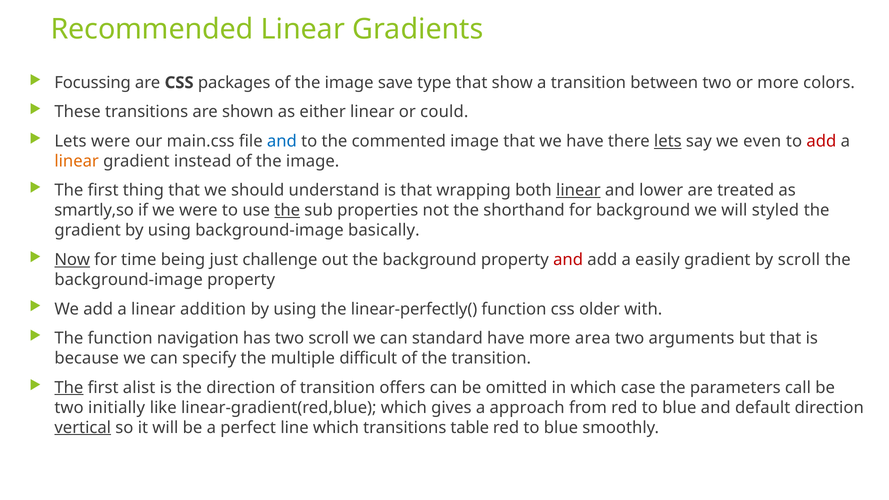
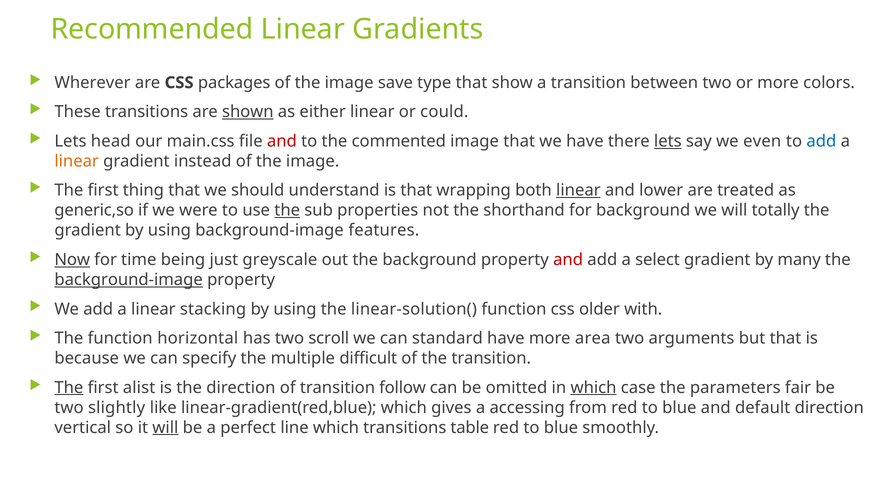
Focussing: Focussing -> Wherever
shown underline: none -> present
Lets were: were -> head
and at (282, 141) colour: blue -> red
add at (821, 141) colour: red -> blue
smartly,so: smartly,so -> generic,so
styled: styled -> totally
basically: basically -> features
challenge: challenge -> greyscale
easily: easily -> select
by scroll: scroll -> many
background-image at (129, 280) underline: none -> present
addition: addition -> stacking
linear-perfectly(: linear-perfectly( -> linear-solution(
navigation: navigation -> horizontal
offers: offers -> follow
which at (594, 388) underline: none -> present
call: call -> fair
initially: initially -> slightly
approach: approach -> accessing
vertical underline: present -> none
will at (165, 428) underline: none -> present
